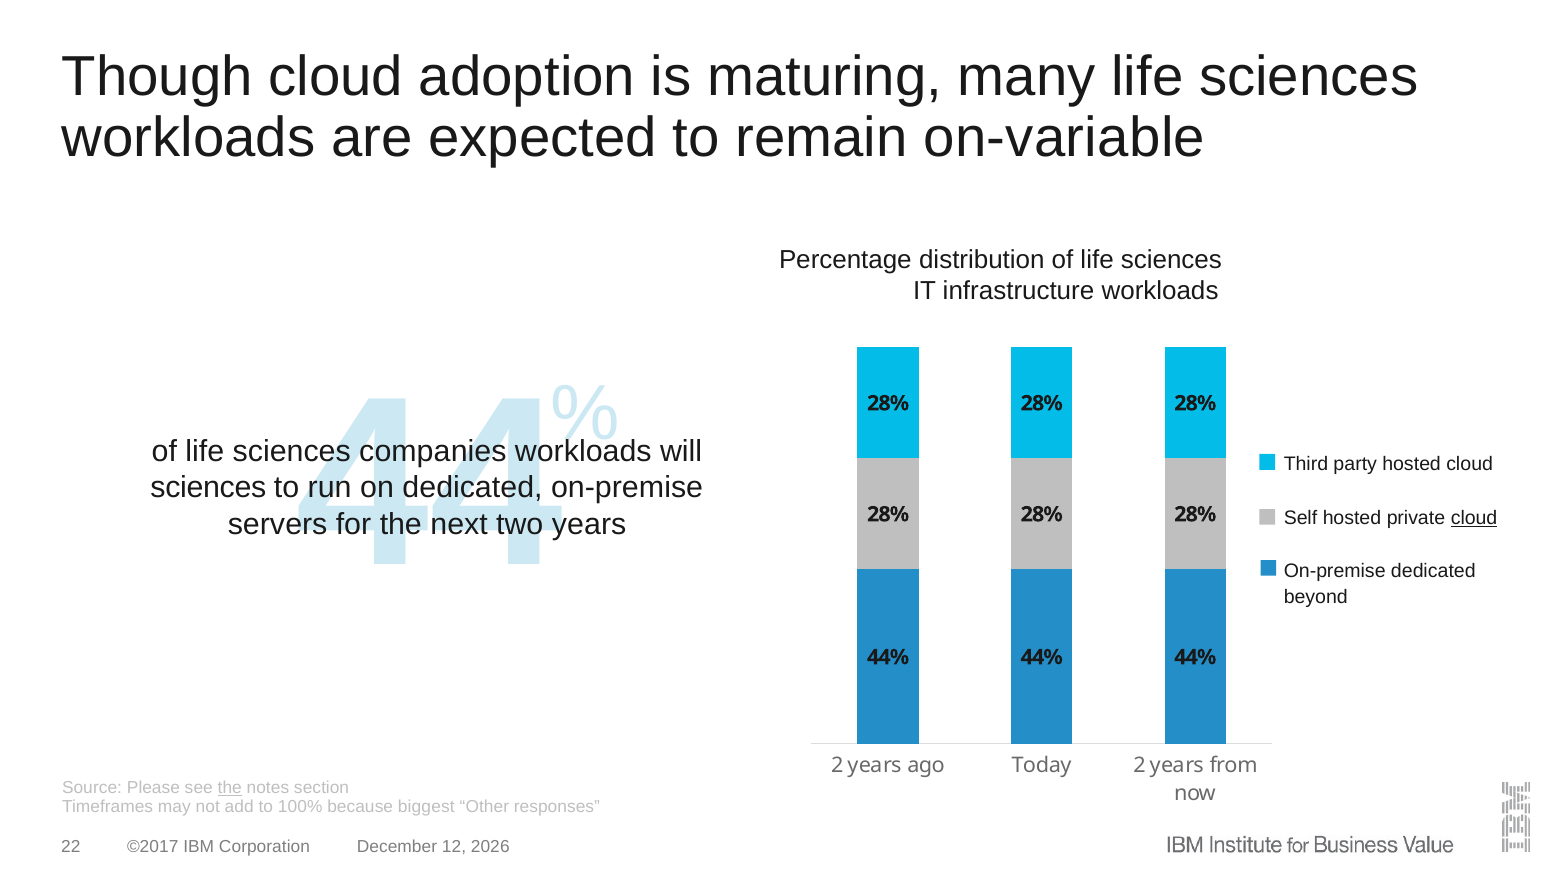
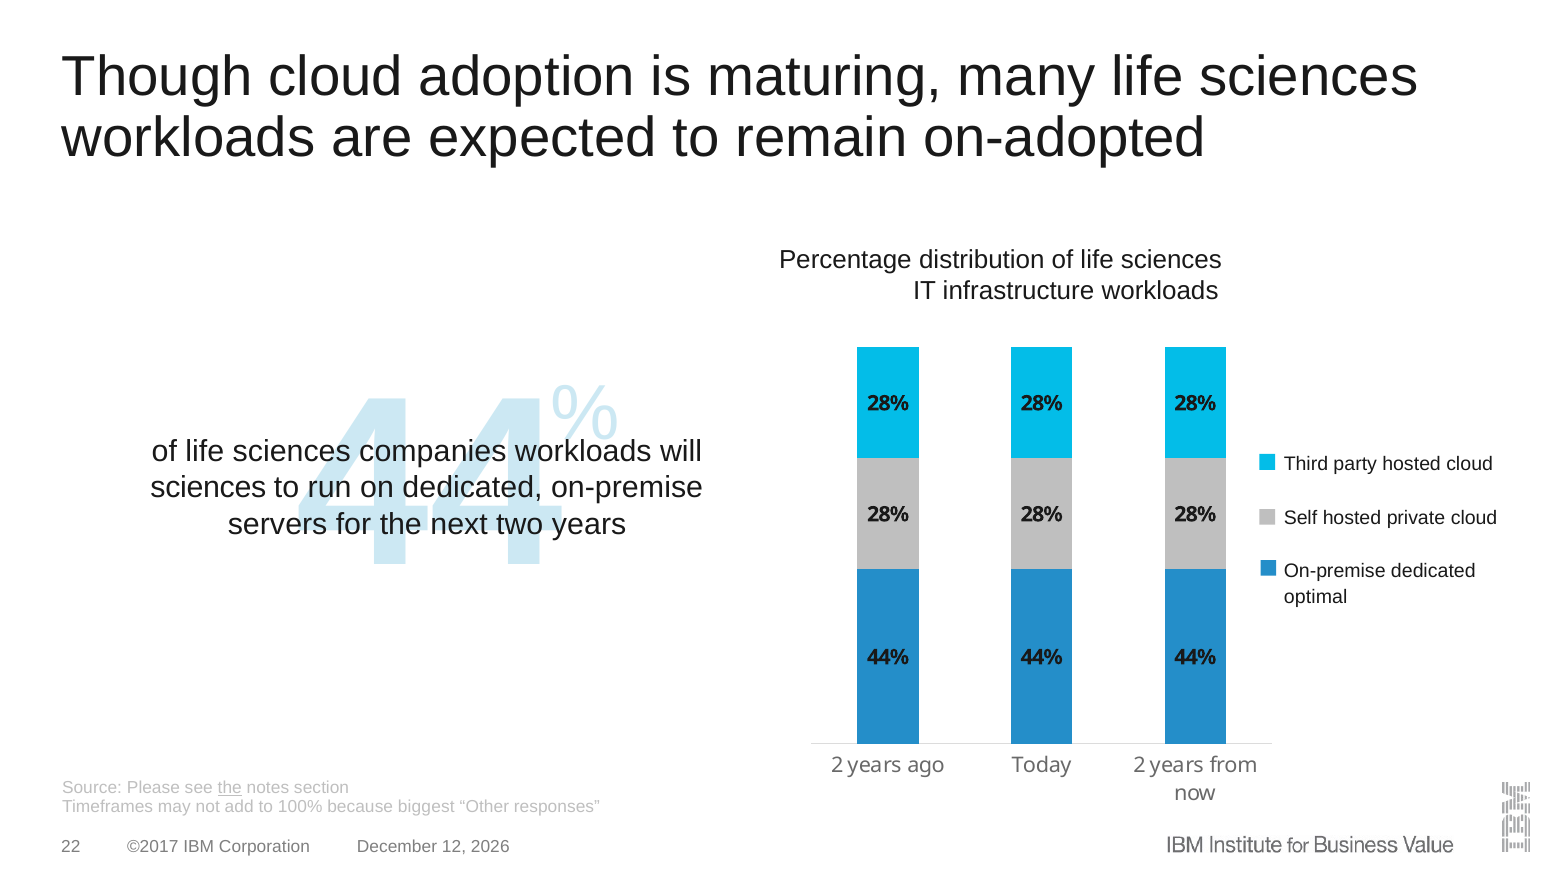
on-variable: on-variable -> on-adopted
cloud at (1474, 518) underline: present -> none
beyond: beyond -> optimal
